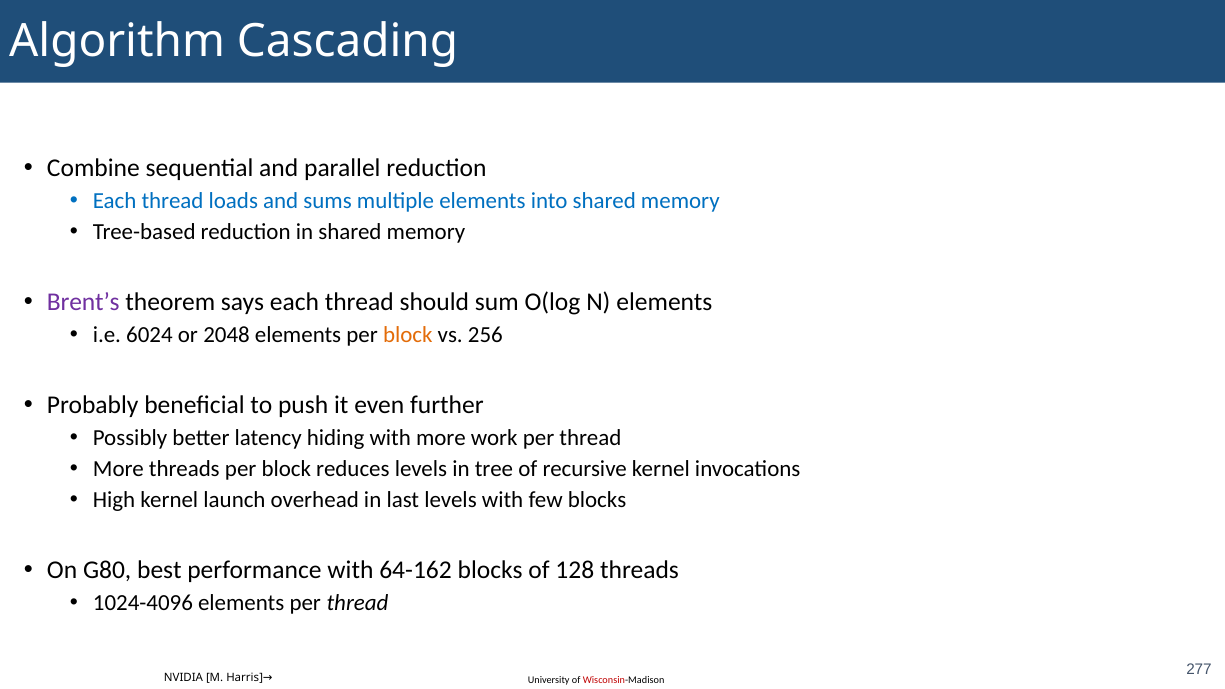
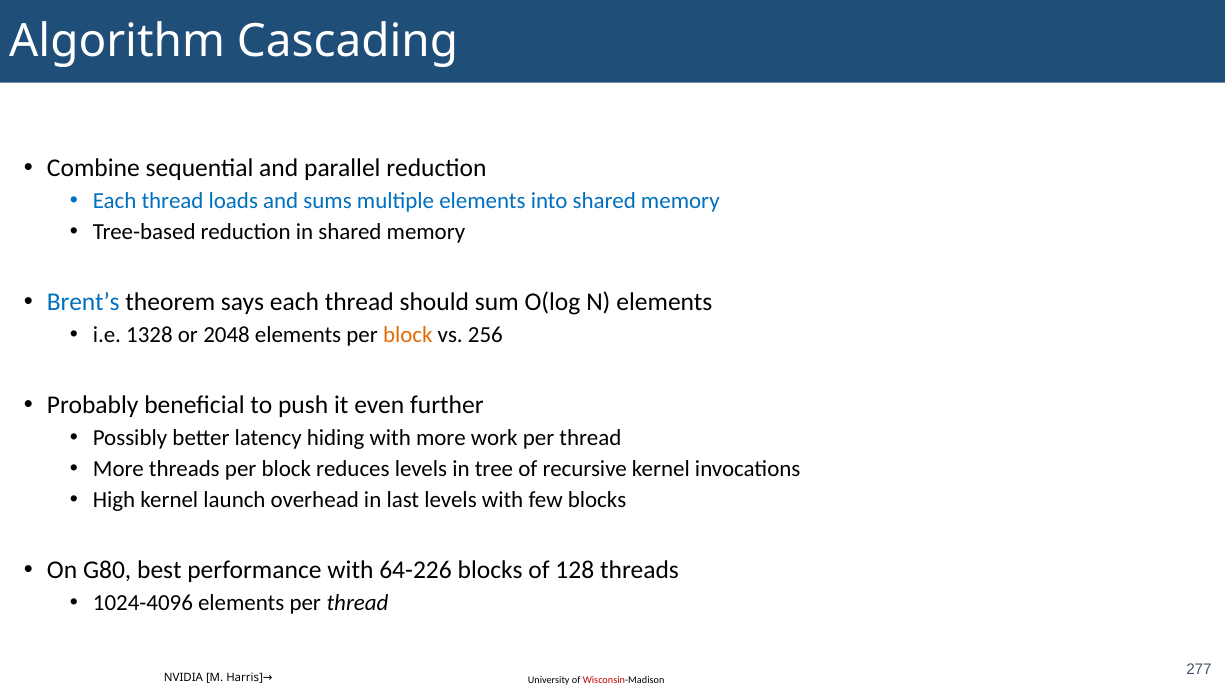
Brent’s colour: purple -> blue
6024: 6024 -> 1328
64-162: 64-162 -> 64-226
